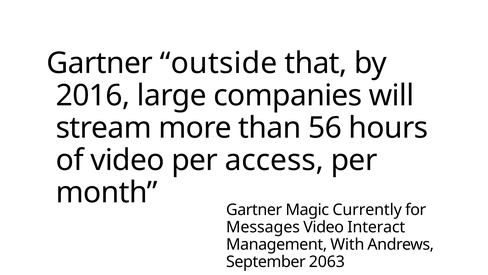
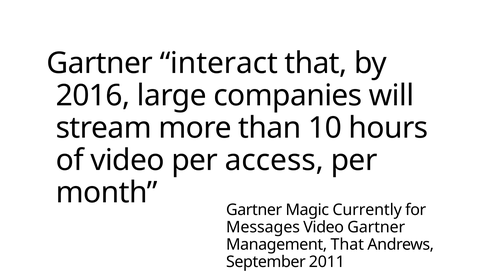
outside: outside -> interact
56: 56 -> 10
Video Interact: Interact -> Gartner
Management With: With -> That
2063: 2063 -> 2011
